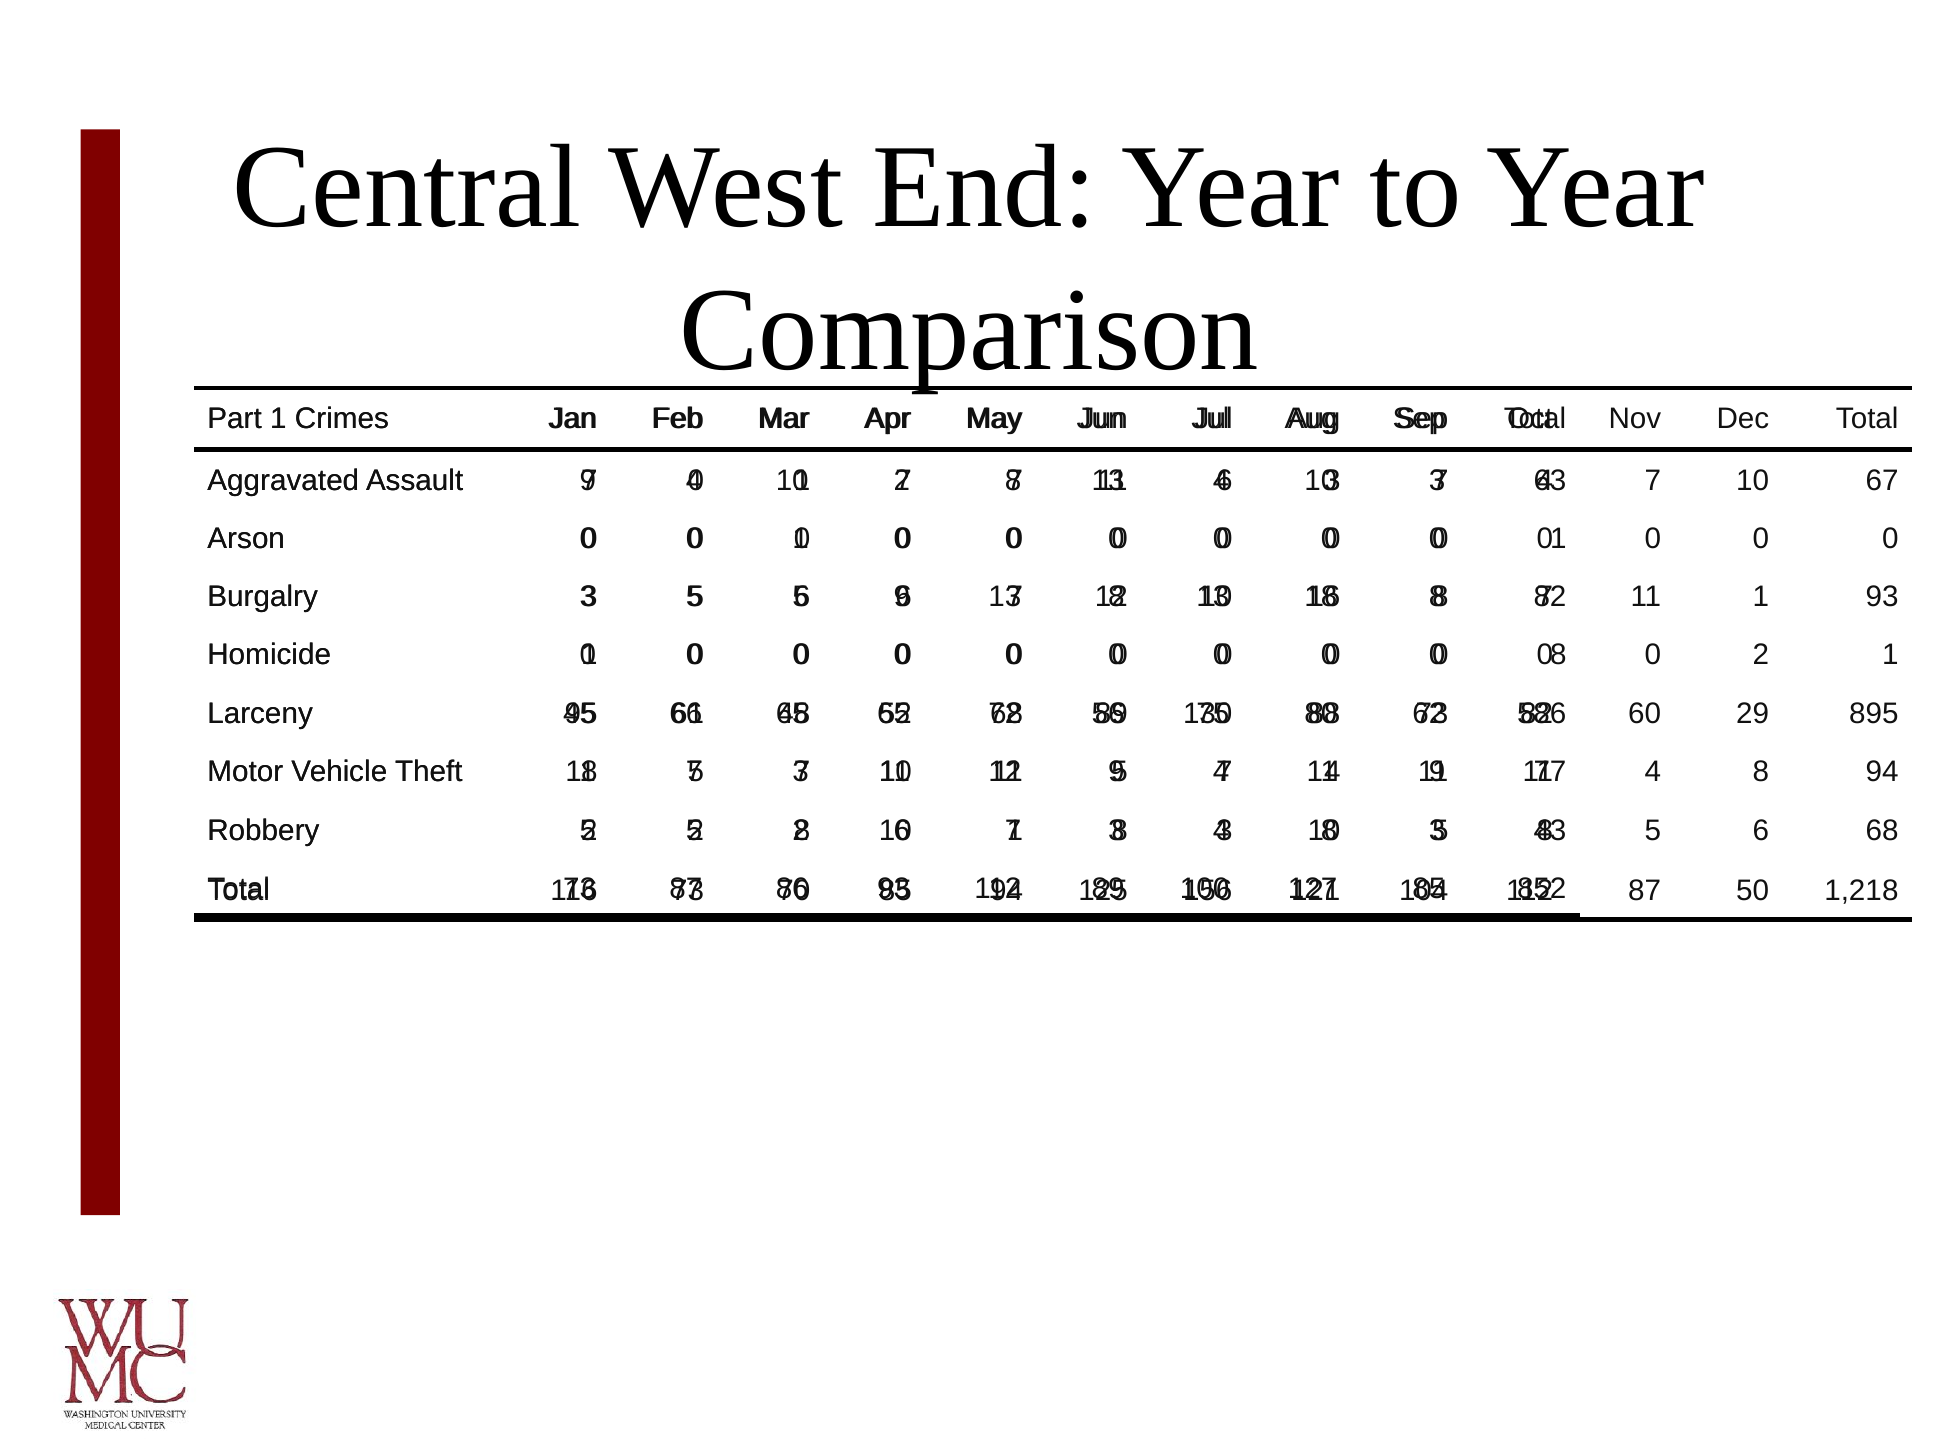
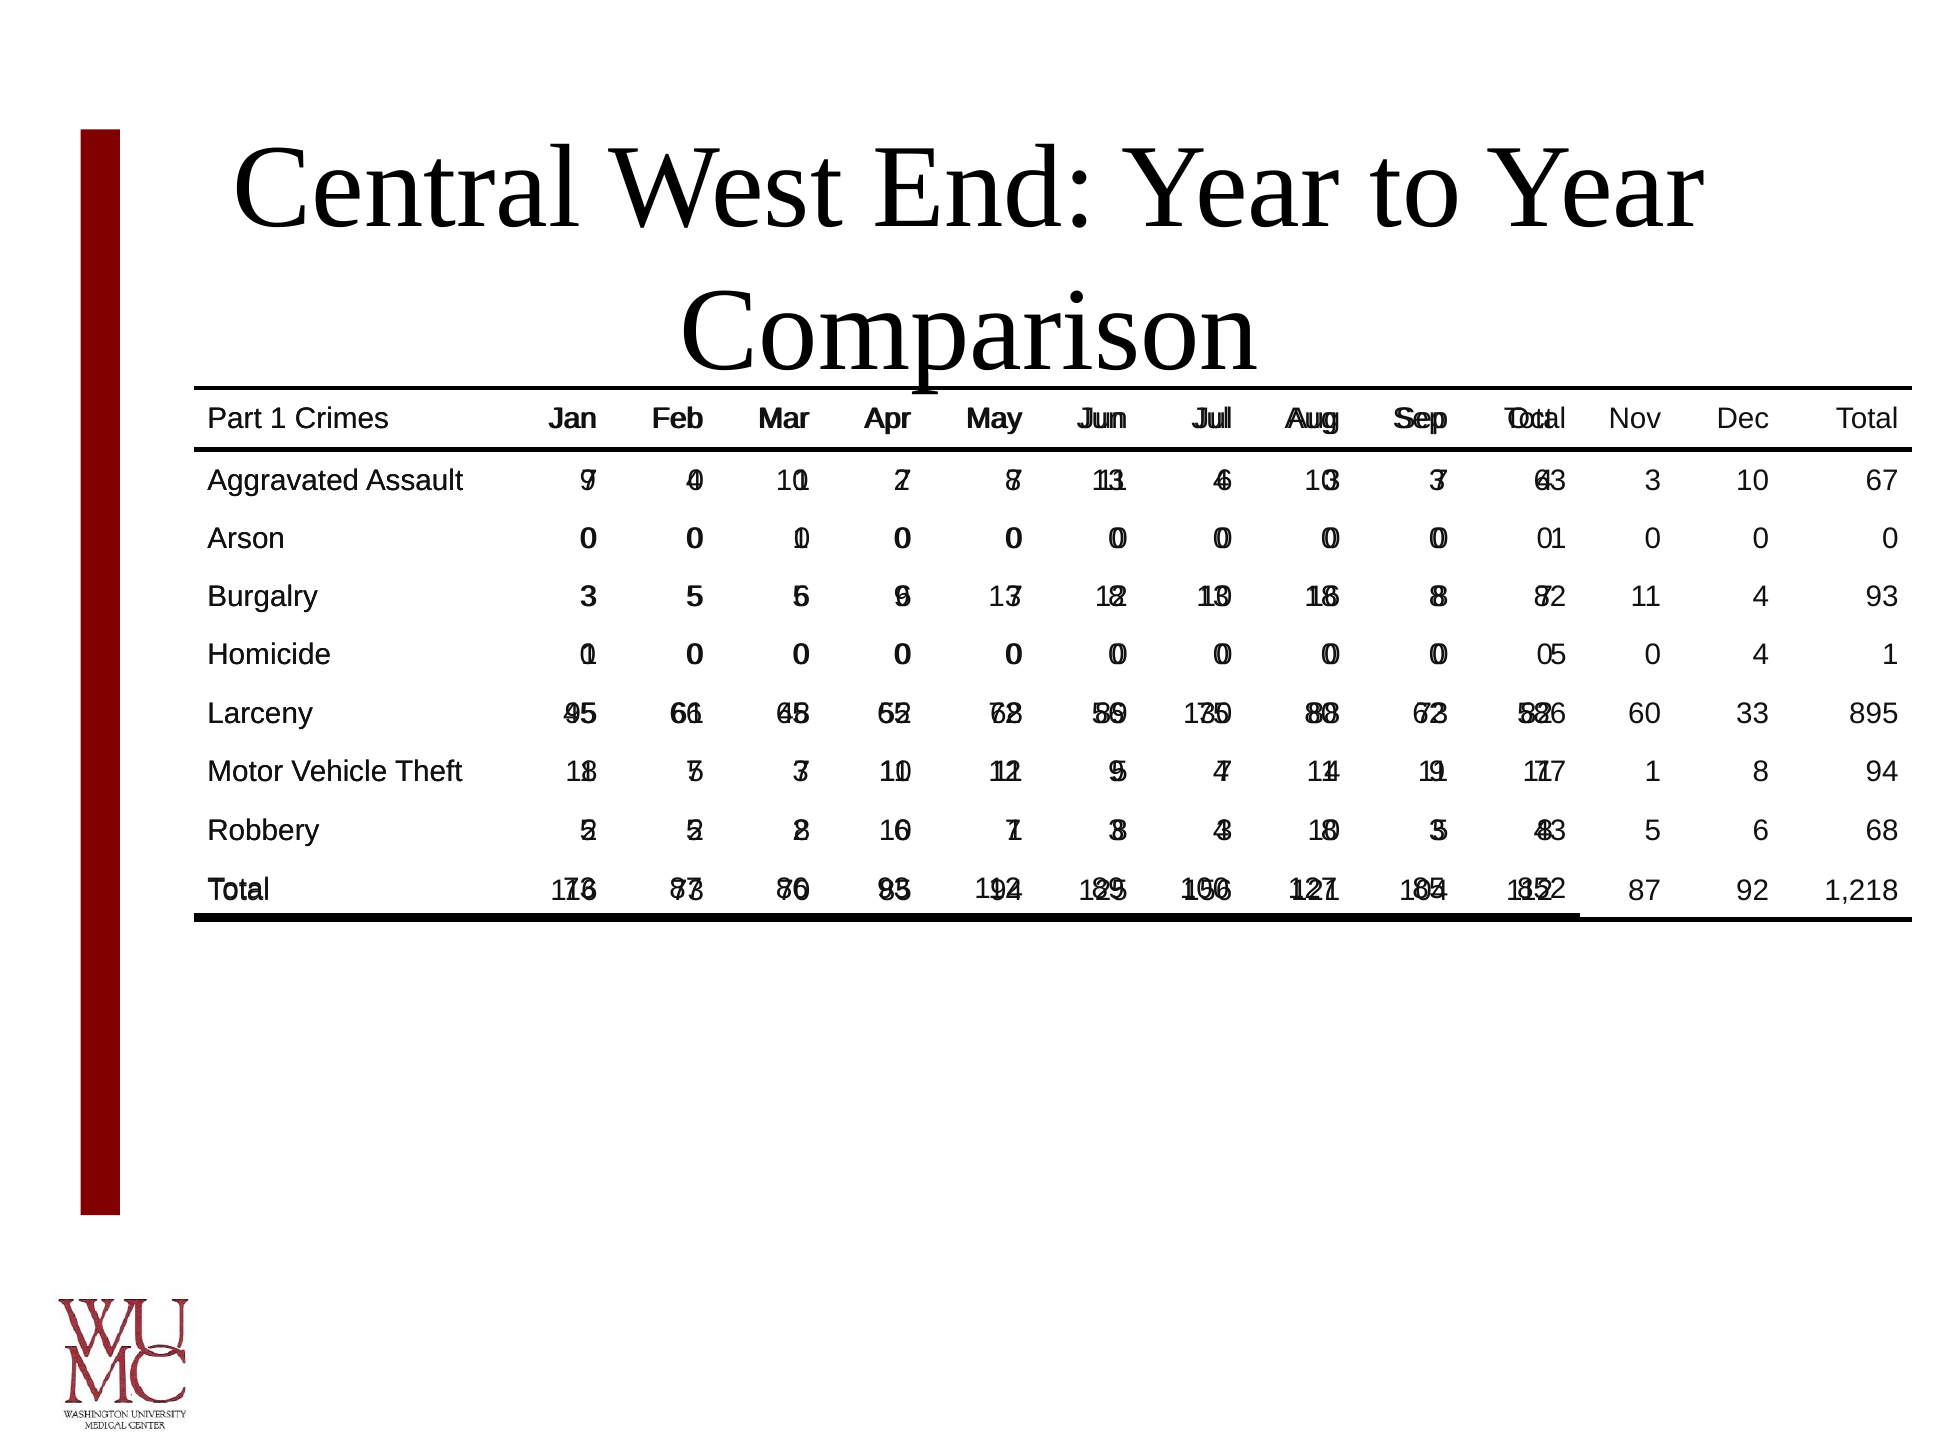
7 at (1653, 480): 7 -> 3
11 1: 1 -> 4
8 at (1558, 655): 8 -> 5
0 2: 2 -> 4
29: 29 -> 33
4 at (1653, 772): 4 -> 1
50: 50 -> 92
